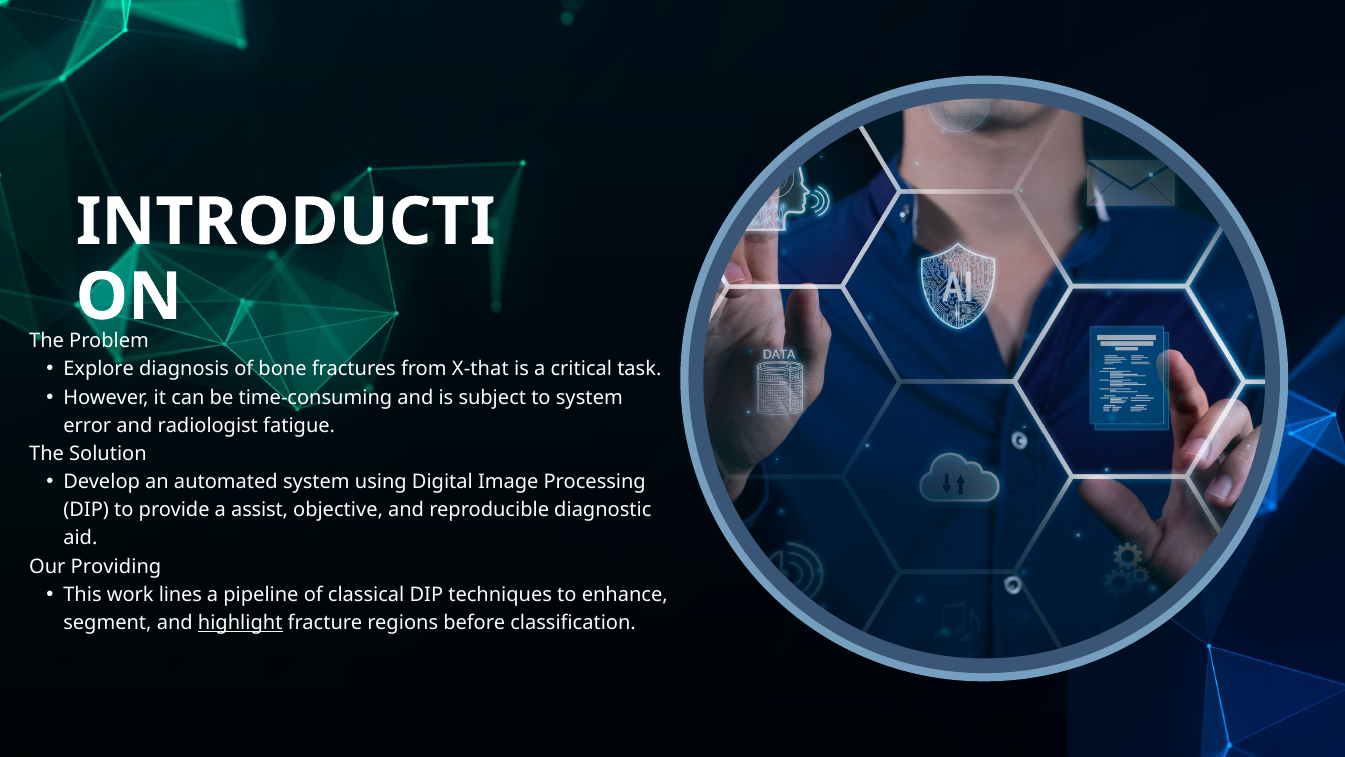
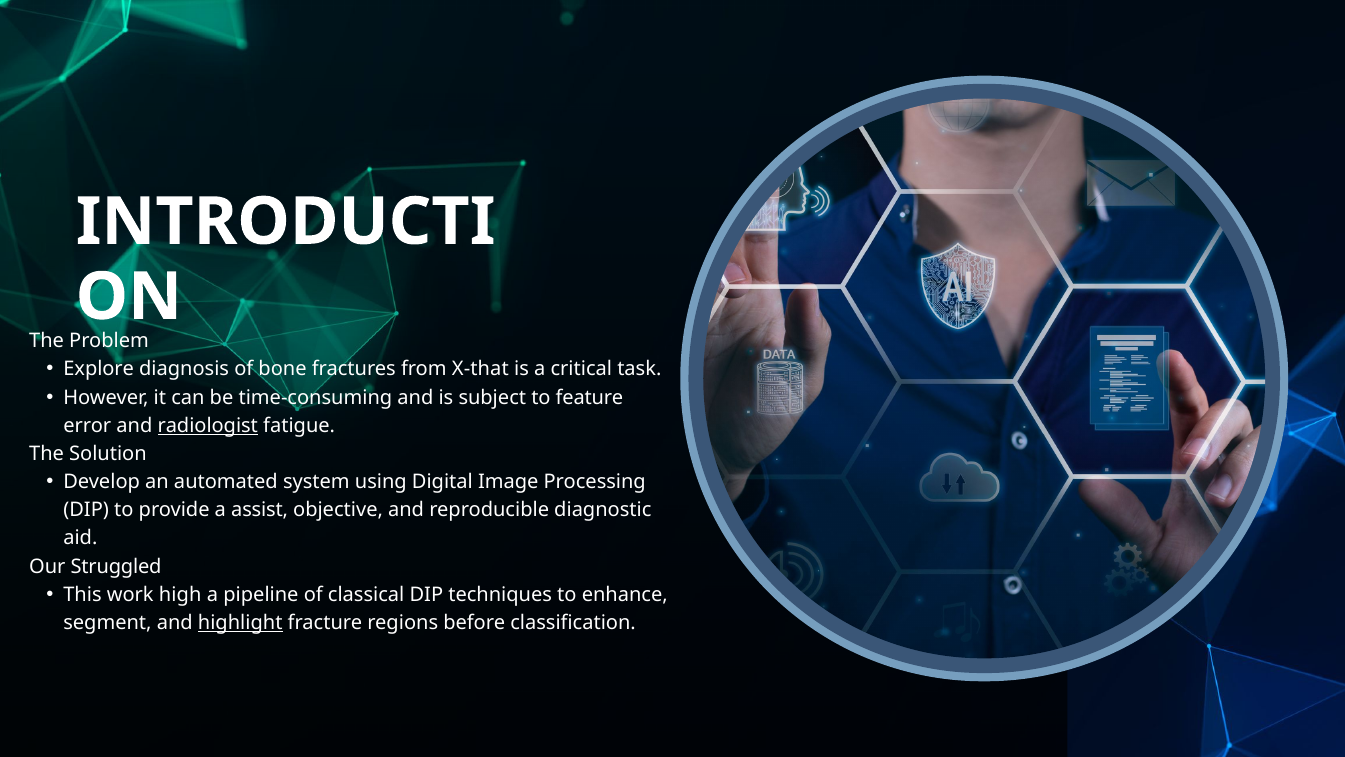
to system: system -> feature
radiologist underline: none -> present
Providing: Providing -> Struggled
lines: lines -> high
